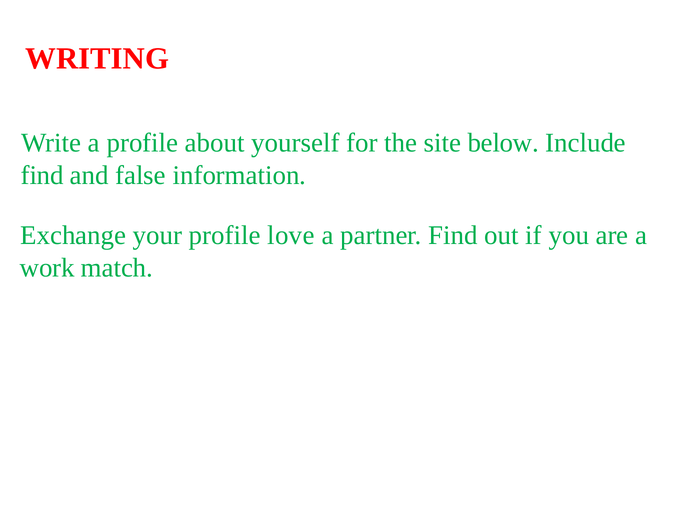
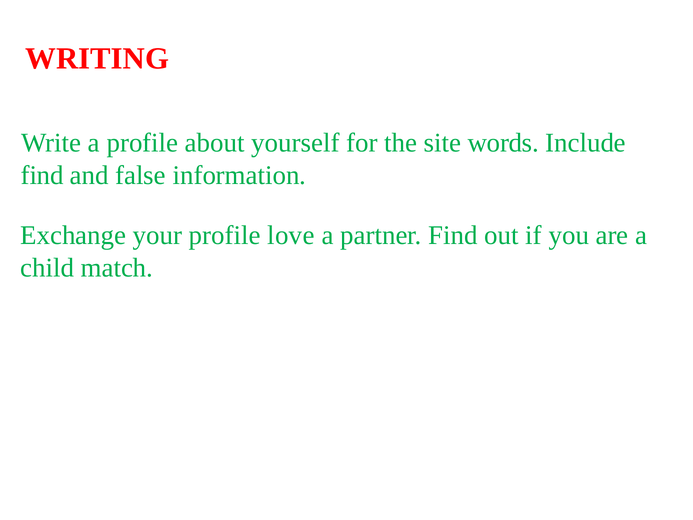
below: below -> words
work: work -> child
